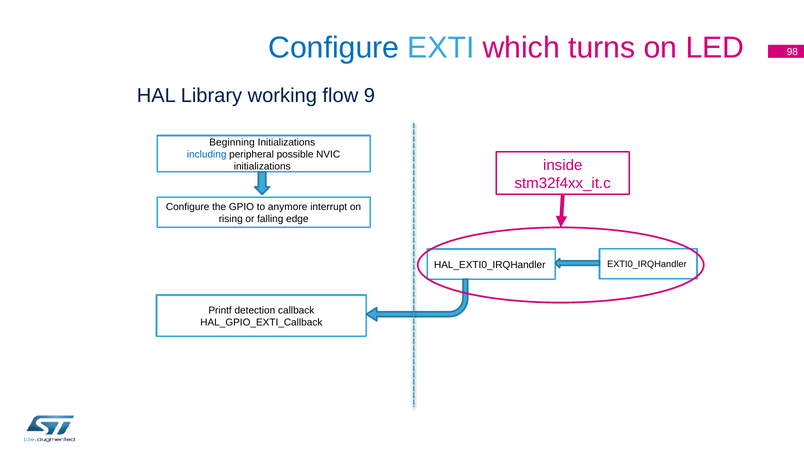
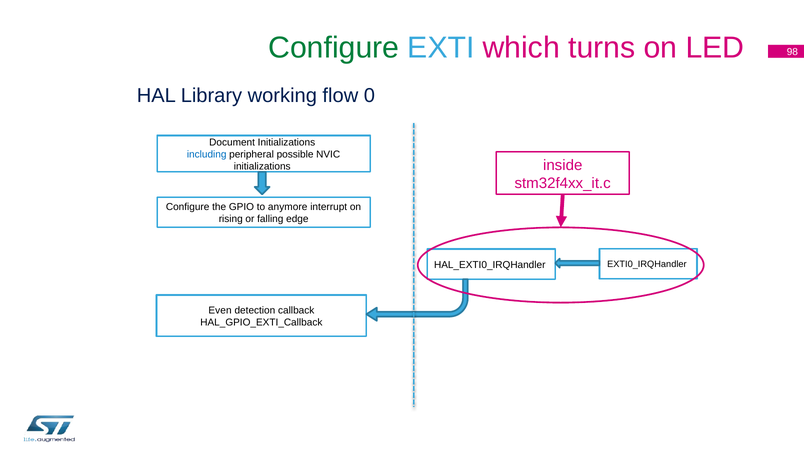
Configure at (334, 47) colour: blue -> green
9: 9 -> 0
Beginning: Beginning -> Document
Printf: Printf -> Even
